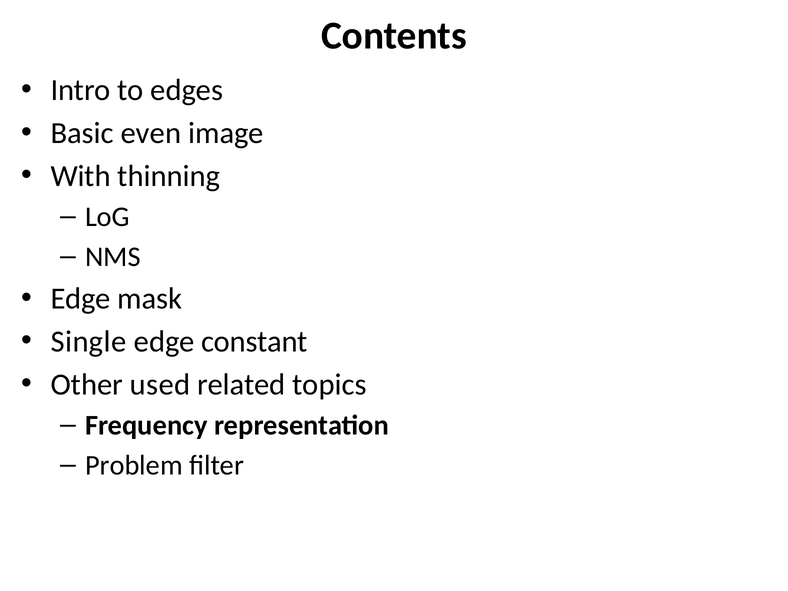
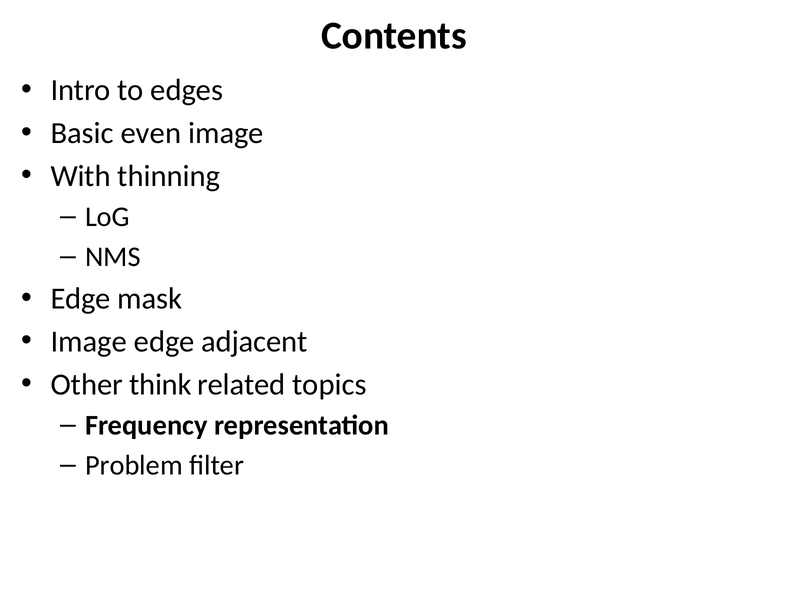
Single at (89, 342): Single -> Image
constant: constant -> adjacent
used: used -> think
